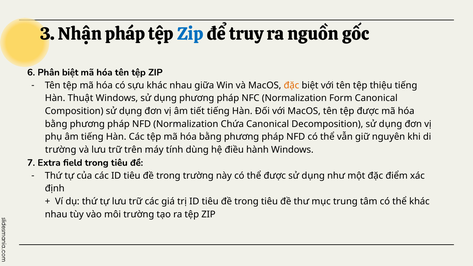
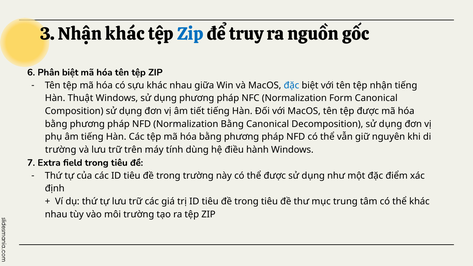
Nhận pháp: pháp -> khác
đặc at (291, 85) colour: orange -> blue
tệp thiệu: thiệu -> nhận
Normalization Chứa: Chứa -> Bằng
